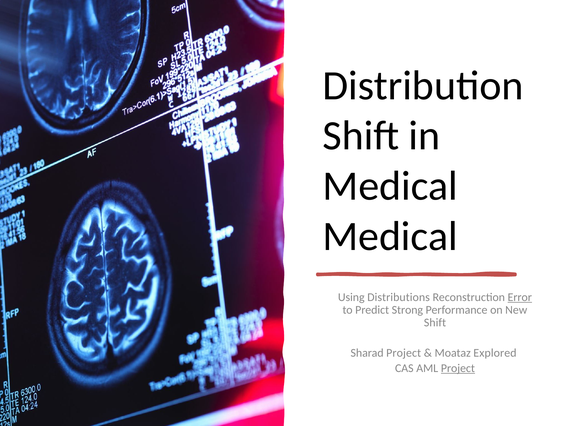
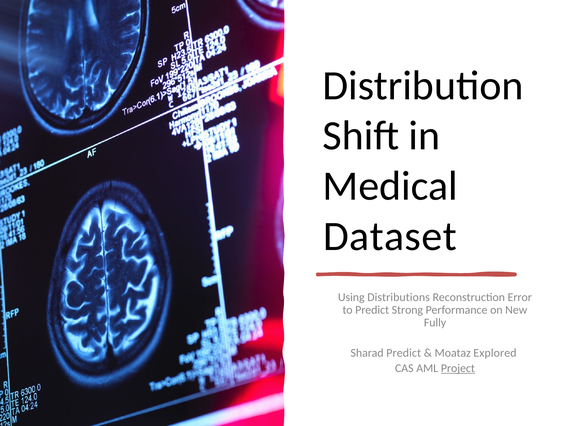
Medical at (390, 237): Medical -> Dataset
Error underline: present -> none
Shift at (435, 323): Shift -> Fully
Sharad Project: Project -> Predict
